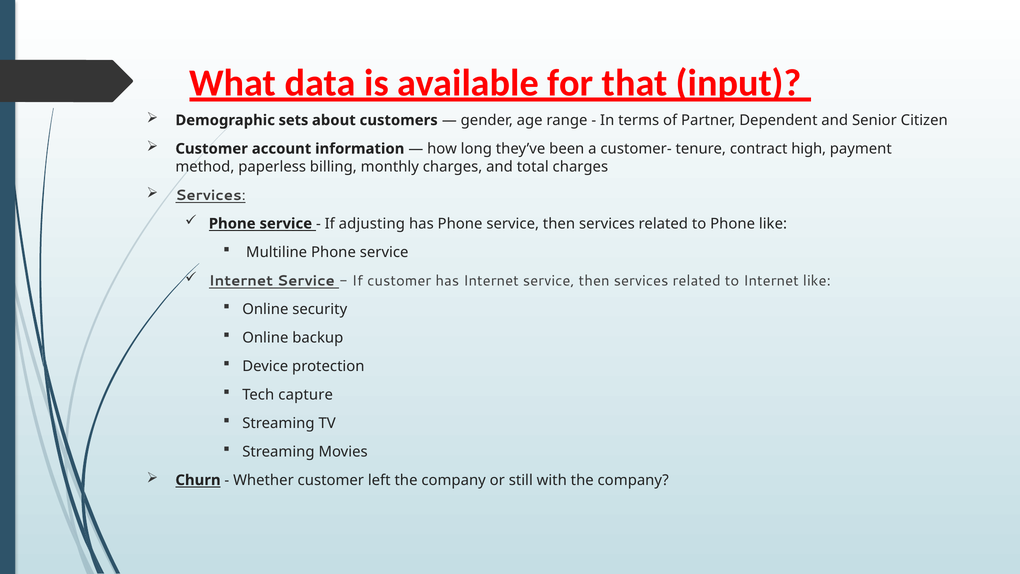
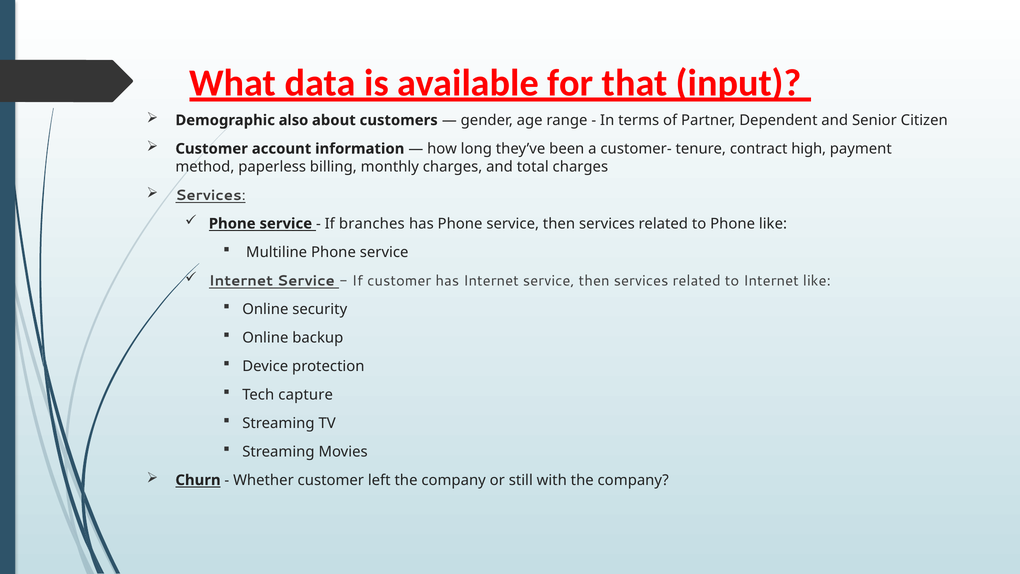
sets: sets -> also
adjusting: adjusting -> branches
